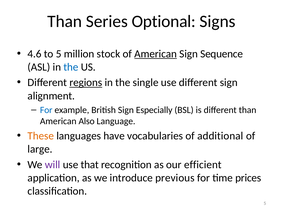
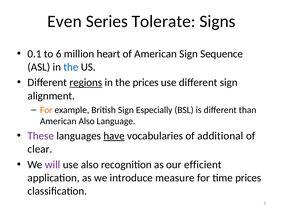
Than at (65, 21): Than -> Even
Optional: Optional -> Tolerate
4.6: 4.6 -> 0.1
to 5: 5 -> 6
stock: stock -> heart
American at (156, 54) underline: present -> none
the single: single -> prices
For at (46, 109) colour: blue -> orange
These colour: orange -> purple
have underline: none -> present
large: large -> clear
use that: that -> also
previous: previous -> measure
